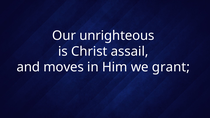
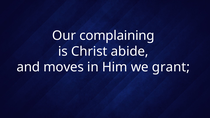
unrighteous: unrighteous -> complaining
assail: assail -> abide
